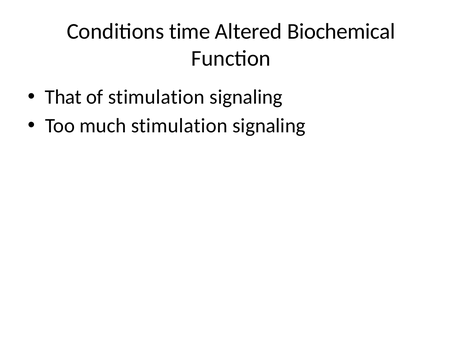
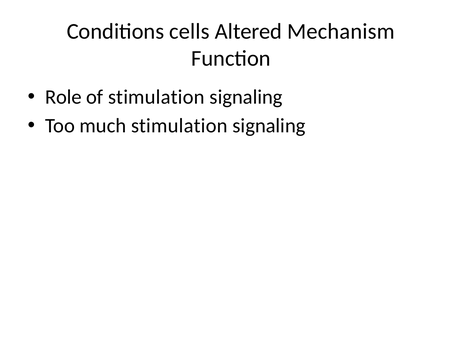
time: time -> cells
Biochemical: Biochemical -> Mechanism
That: That -> Role
